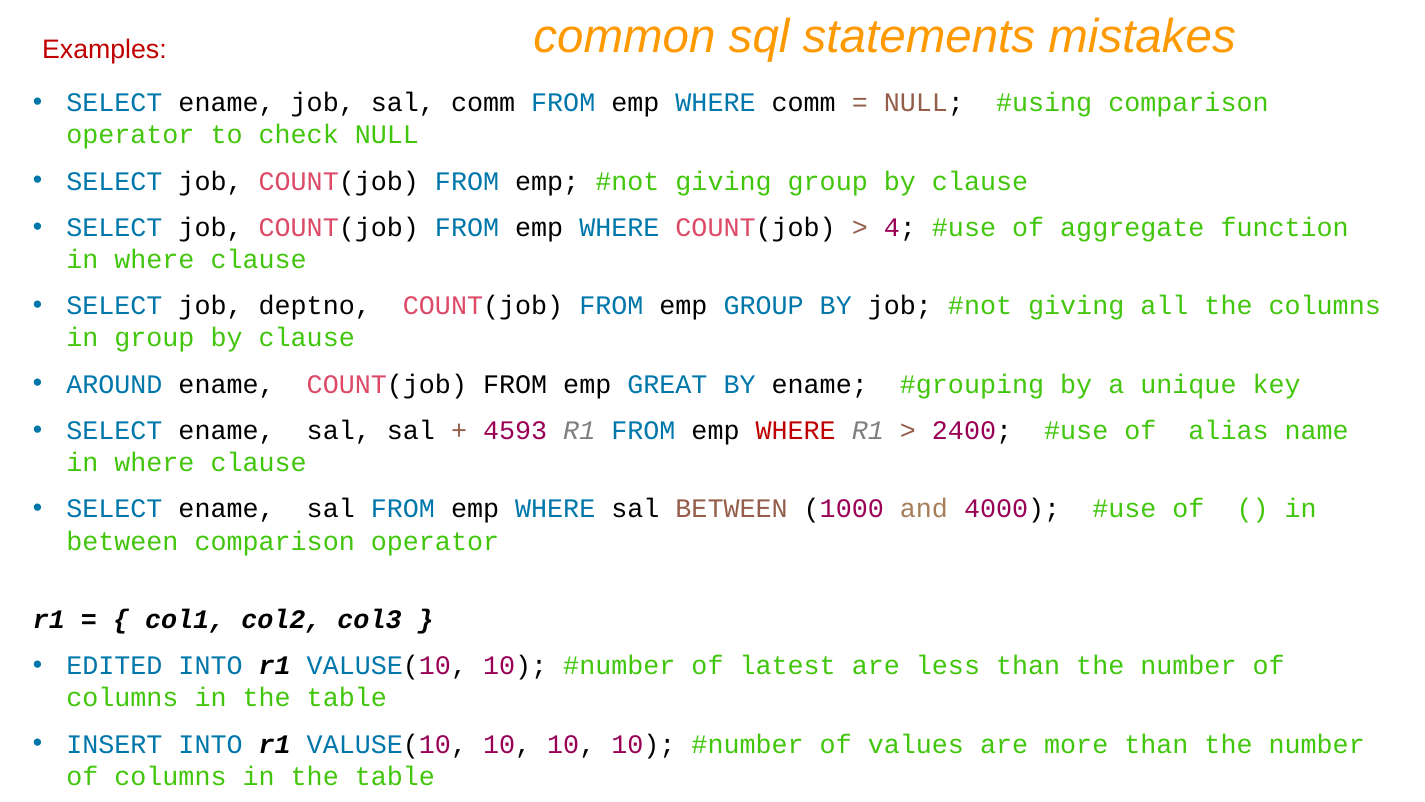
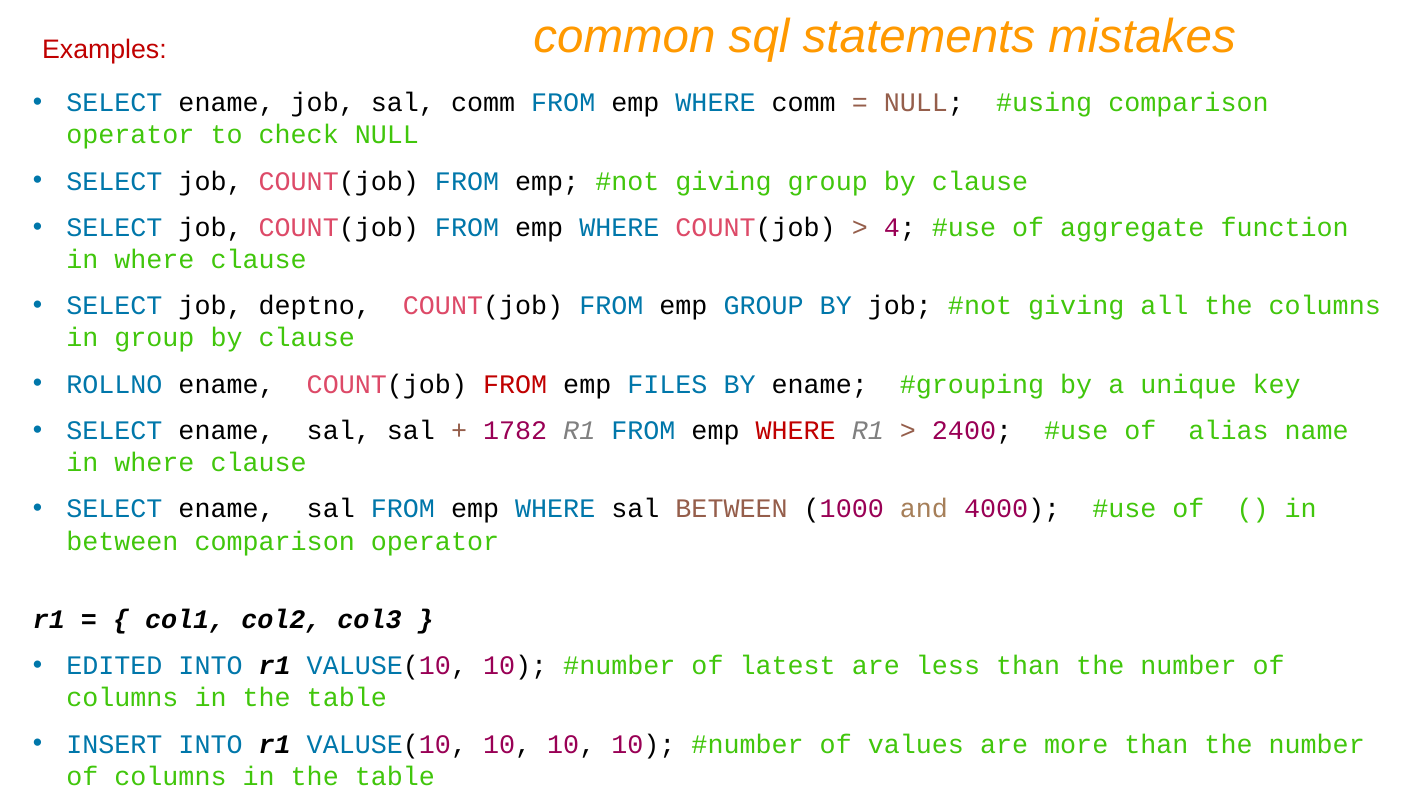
AROUND: AROUND -> ROLLNO
FROM at (515, 384) colour: black -> red
GREAT: GREAT -> FILES
4593: 4593 -> 1782
